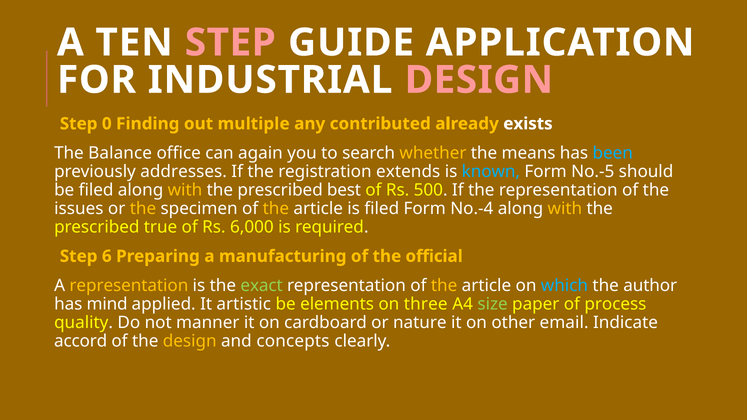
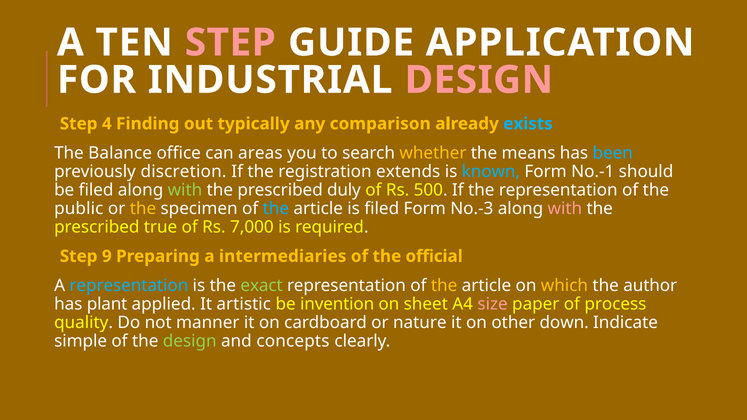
0: 0 -> 4
multiple: multiple -> typically
contributed: contributed -> comparison
exists colour: white -> light blue
again: again -> areas
addresses: addresses -> discretion
No.-5: No.-5 -> No.-1
with at (185, 190) colour: yellow -> light green
best: best -> duly
issues: issues -> public
the at (276, 209) colour: yellow -> light blue
No.-4: No.-4 -> No.-3
with at (565, 209) colour: yellow -> pink
6,000: 6,000 -> 7,000
6: 6 -> 9
manufacturing: manufacturing -> intermediaries
representation at (129, 286) colour: yellow -> light blue
which colour: light blue -> yellow
mind: mind -> plant
elements: elements -> invention
three: three -> sheet
size colour: light green -> pink
email: email -> down
accord: accord -> simple
design at (190, 341) colour: yellow -> light green
